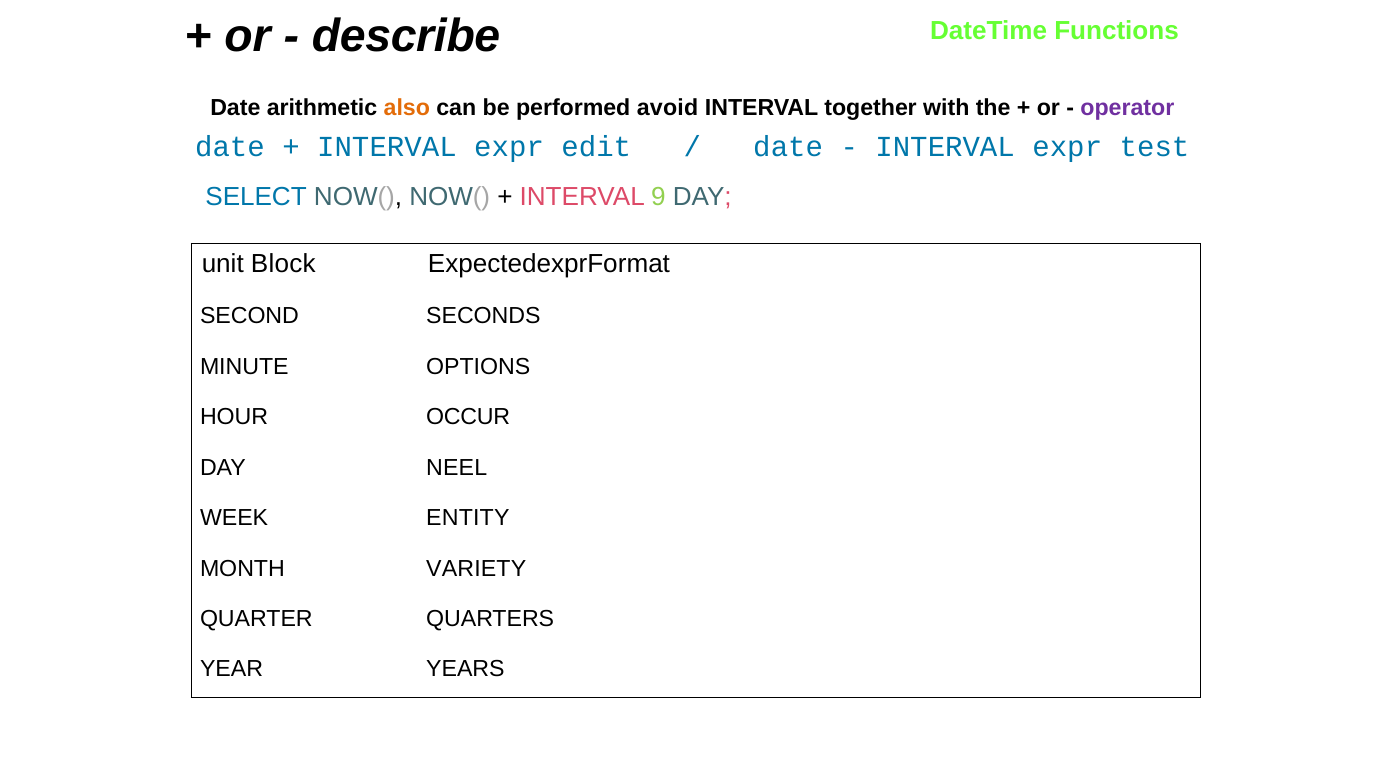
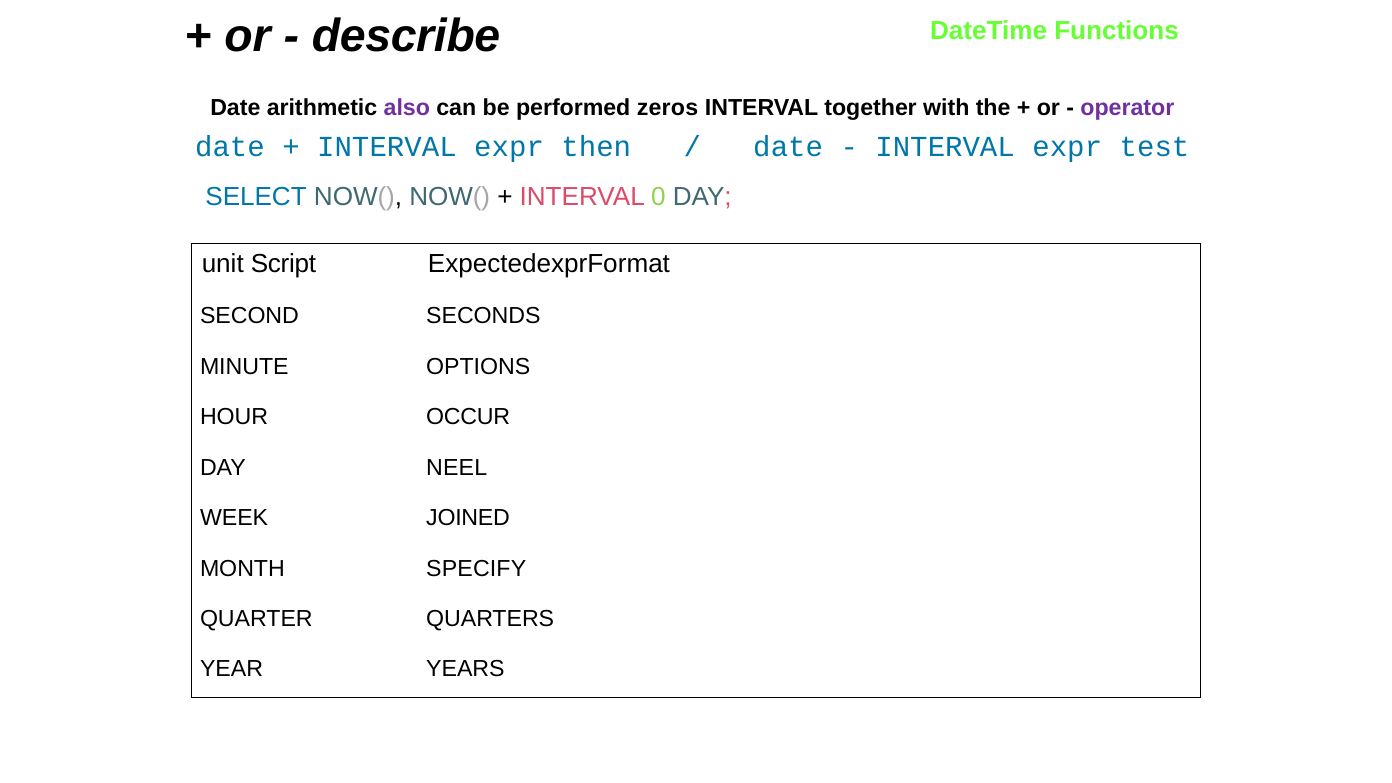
also colour: orange -> purple
avoid: avoid -> zeros
edit: edit -> then
9: 9 -> 0
Block: Block -> Script
ENTITY: ENTITY -> JOINED
VARIETY: VARIETY -> SPECIFY
